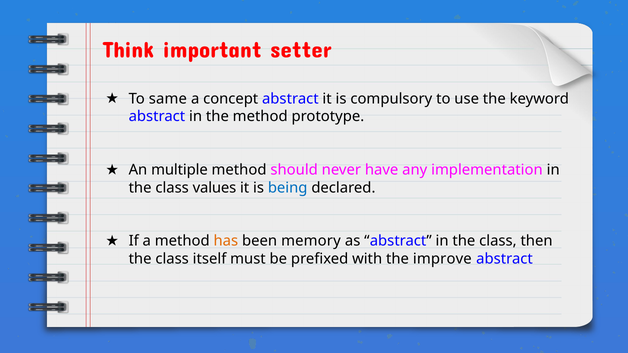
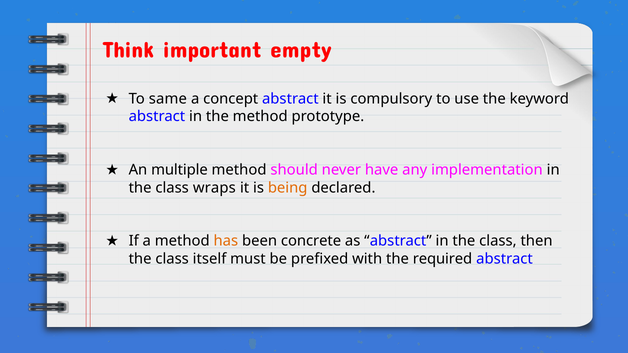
setter: setter -> empty
values: values -> wraps
being colour: blue -> orange
memory: memory -> concrete
improve: improve -> required
